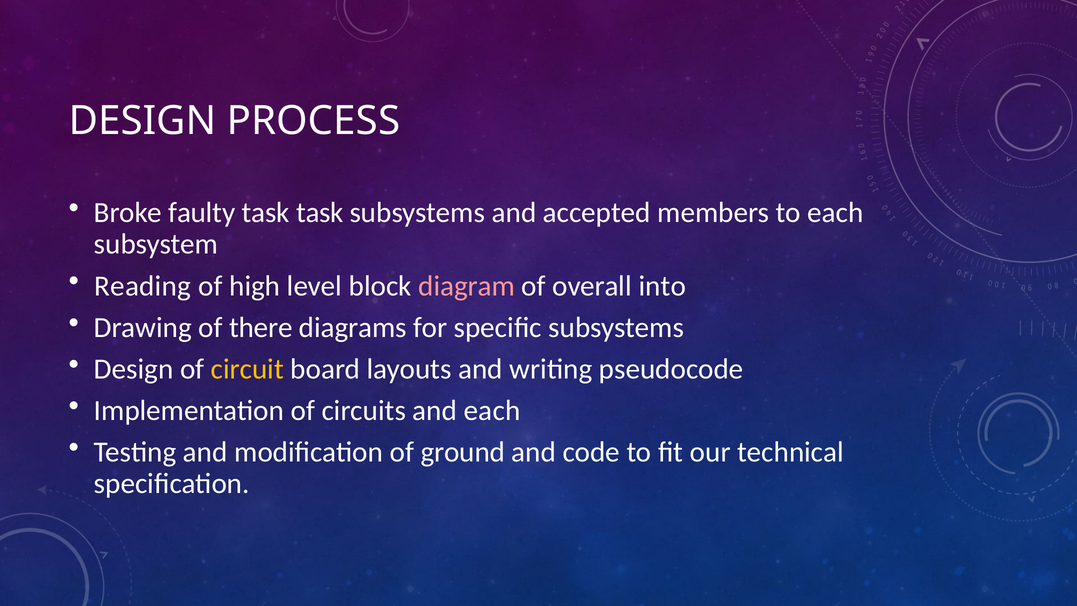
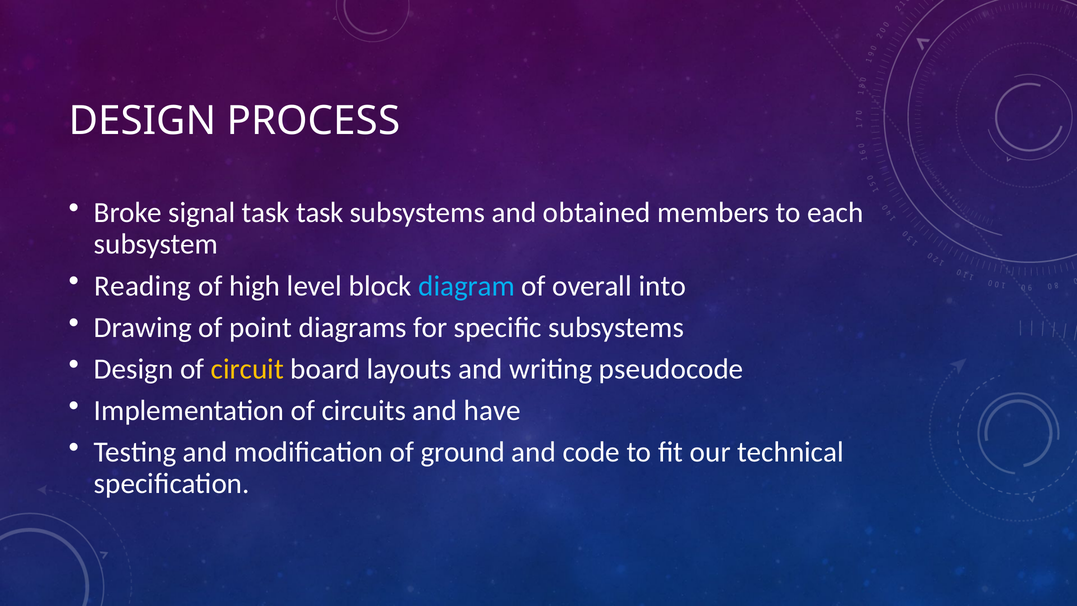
faulty: faulty -> signal
accepted: accepted -> obtained
diagram colour: pink -> light blue
there: there -> point
and each: each -> have
